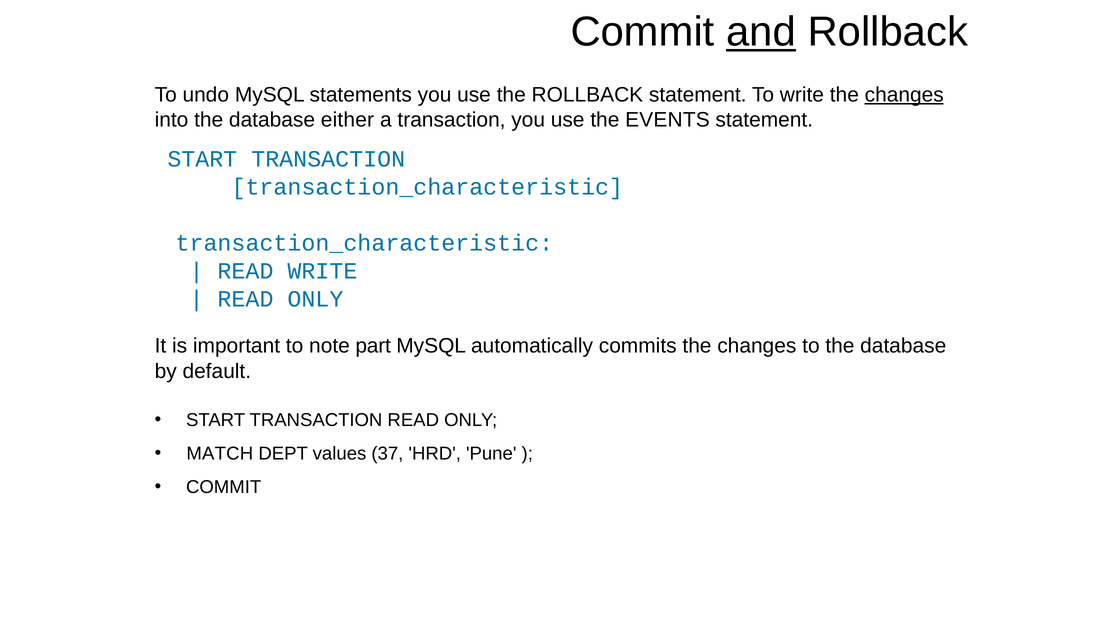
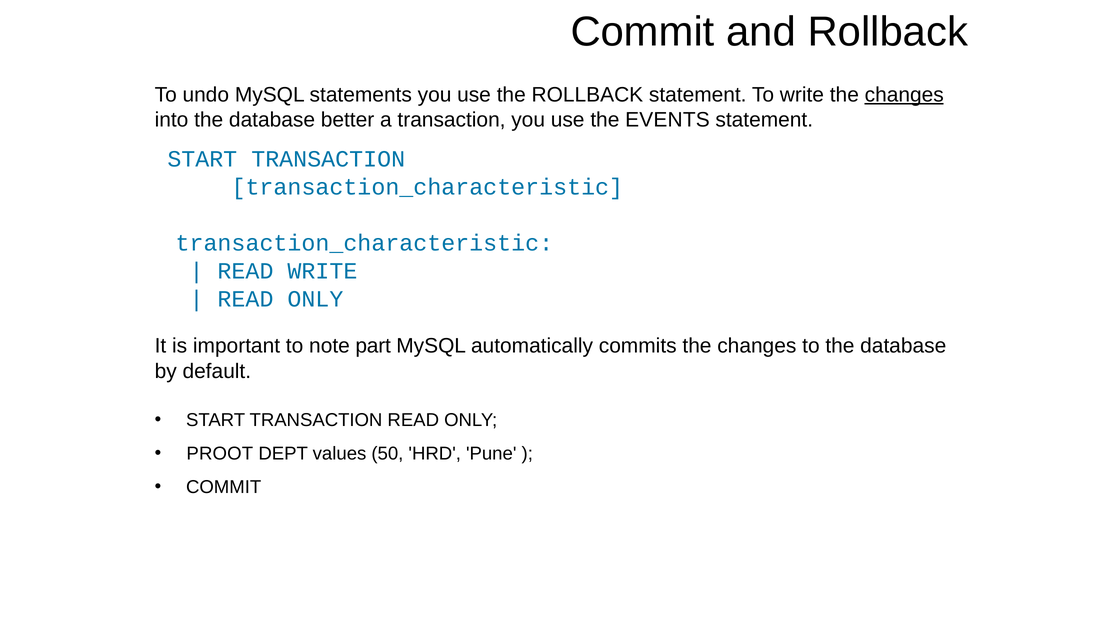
and underline: present -> none
either: either -> better
MATCH: MATCH -> PROOT
37: 37 -> 50
